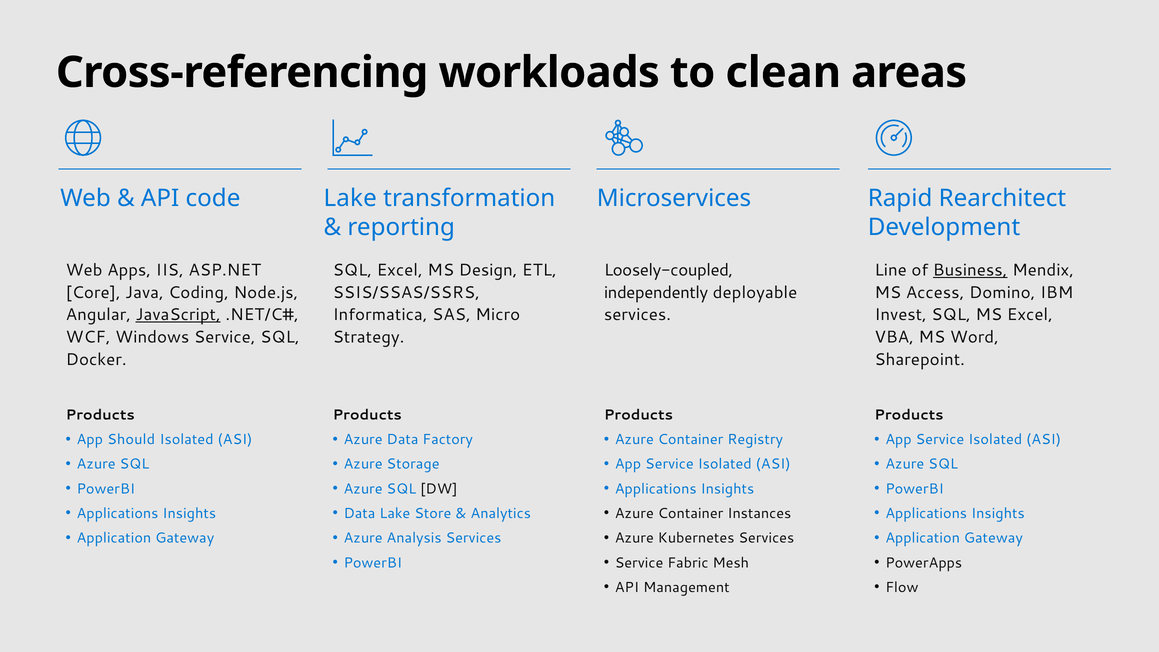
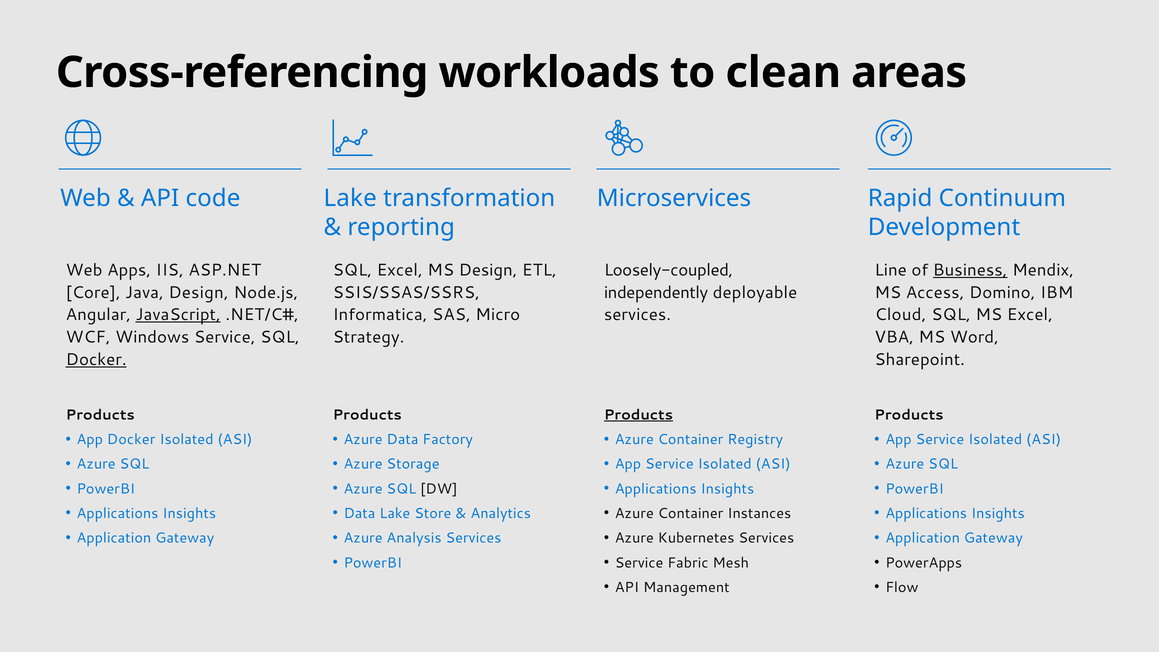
Rearchitect: Rearchitect -> Continuum
Java Coding: Coding -> Design
Invest: Invest -> Cloud
Docker at (96, 360) underline: none -> present
Products at (638, 415) underline: none -> present
App Should: Should -> Docker
